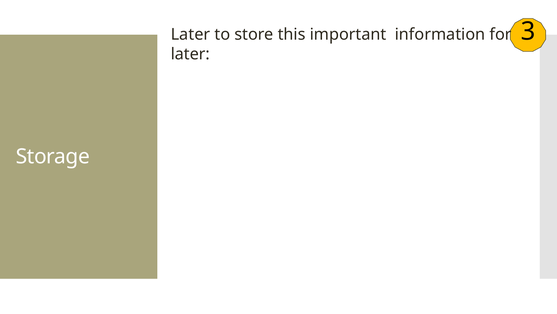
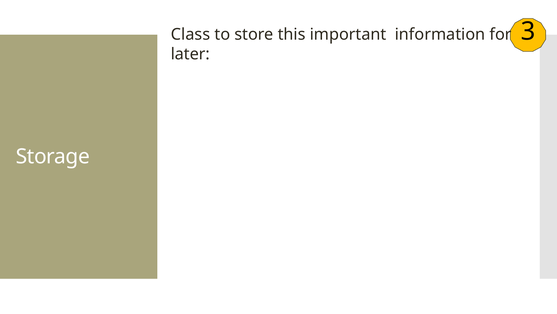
Later at (191, 34): Later -> Class
